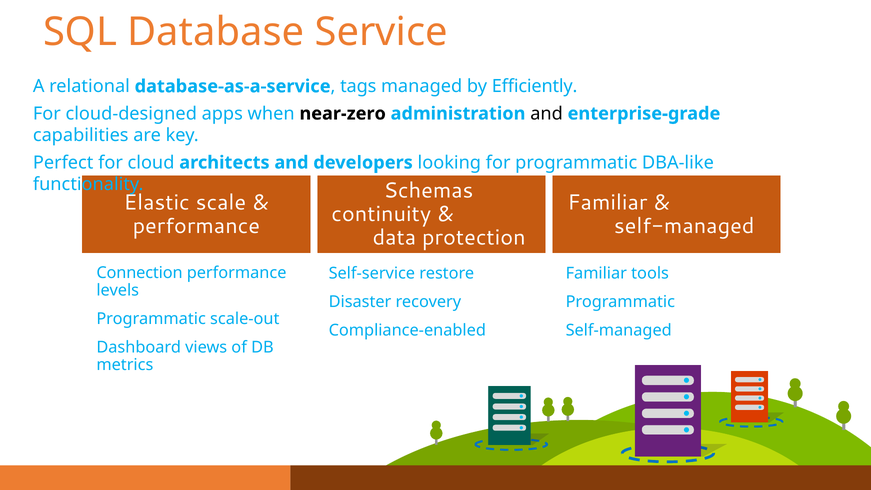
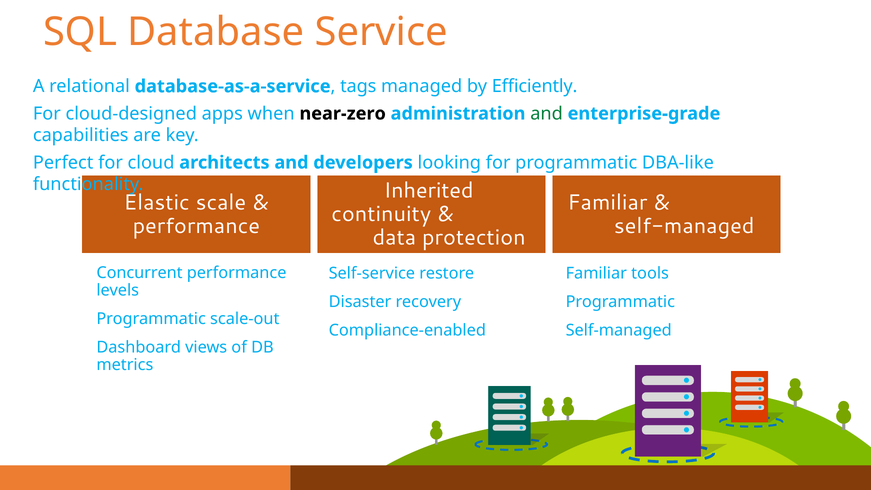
and at (547, 114) colour: black -> green
Schemas: Schemas -> Inherited
Connection: Connection -> Concurrent
